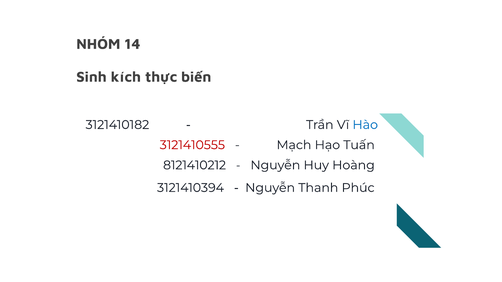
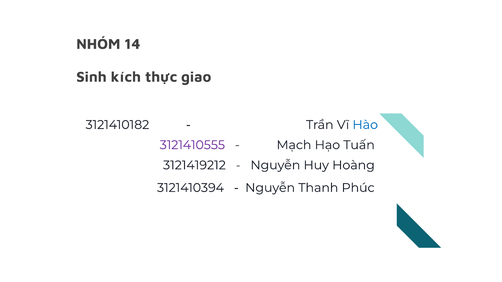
biến: biến -> giao
3121410555 colour: red -> purple
8121410212: 8121410212 -> 3121419212
